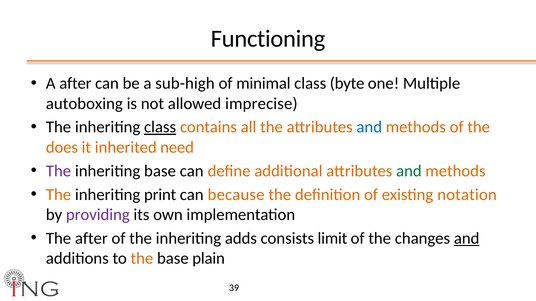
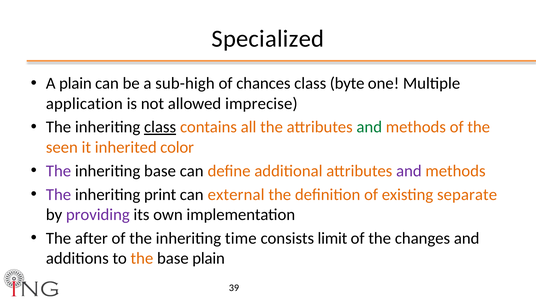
Functioning: Functioning -> Specialized
A after: after -> plain
minimal: minimal -> chances
autoboxing: autoboxing -> application
and at (369, 127) colour: blue -> green
does: does -> seen
need: need -> color
and at (409, 171) colour: green -> purple
The at (59, 195) colour: orange -> purple
because: because -> external
notation: notation -> separate
adds: adds -> time
and at (467, 239) underline: present -> none
